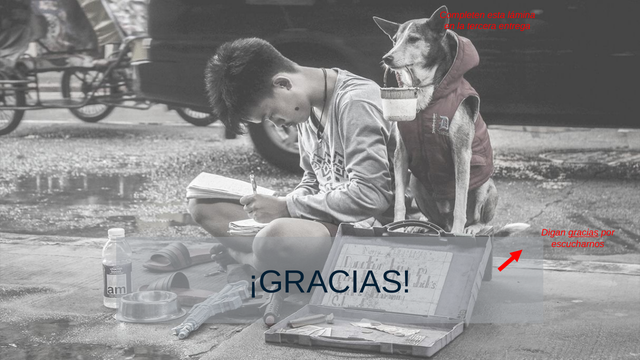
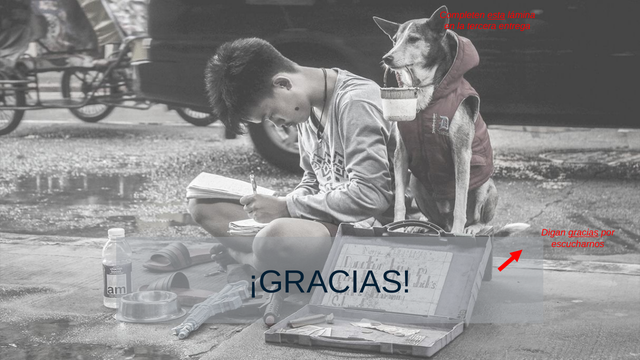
esta underline: none -> present
